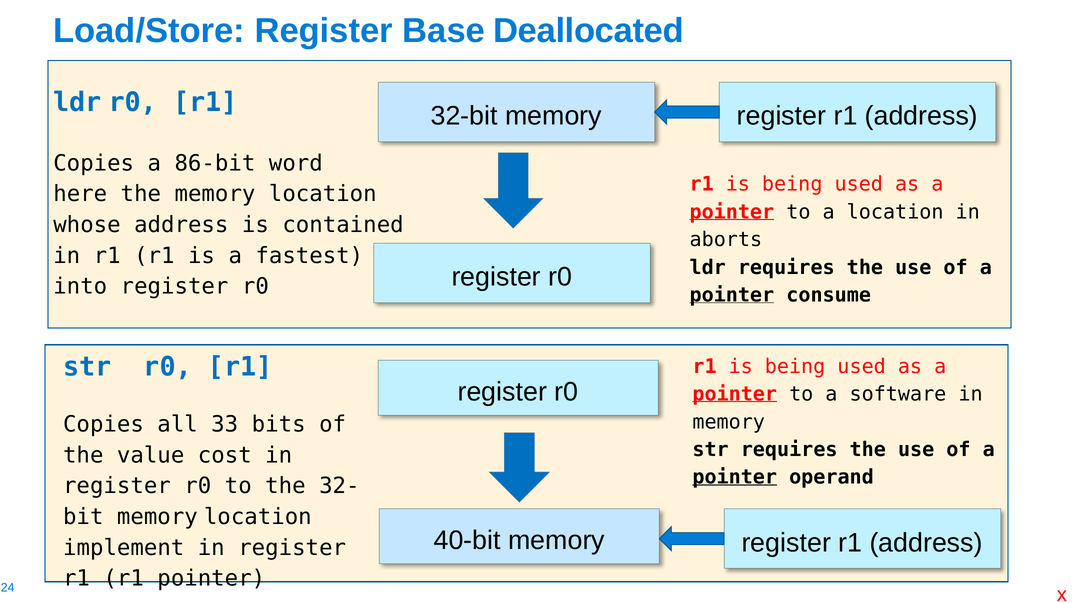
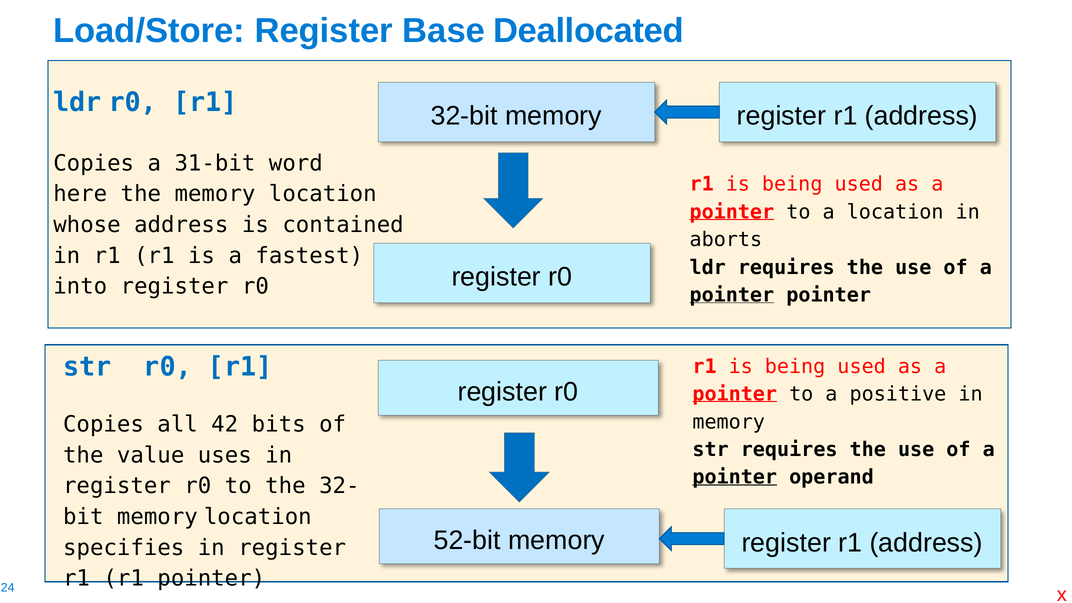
86-bit: 86-bit -> 31-bit
pointer consume: consume -> pointer
software: software -> positive
33: 33 -> 42
cost: cost -> uses
40-bit: 40-bit -> 52-bit
implement: implement -> specifies
